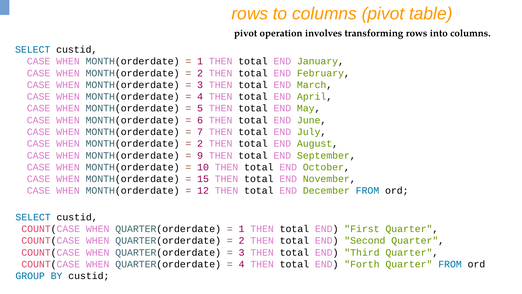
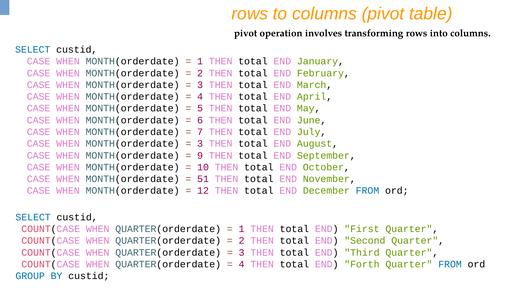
2 at (200, 144): 2 -> 3
15: 15 -> 51
